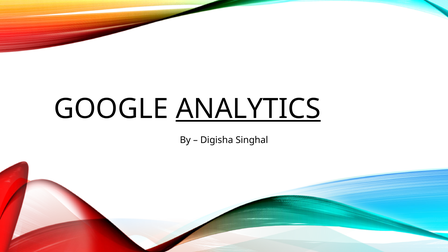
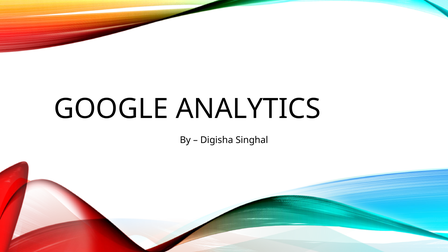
ANALYTICS underline: present -> none
